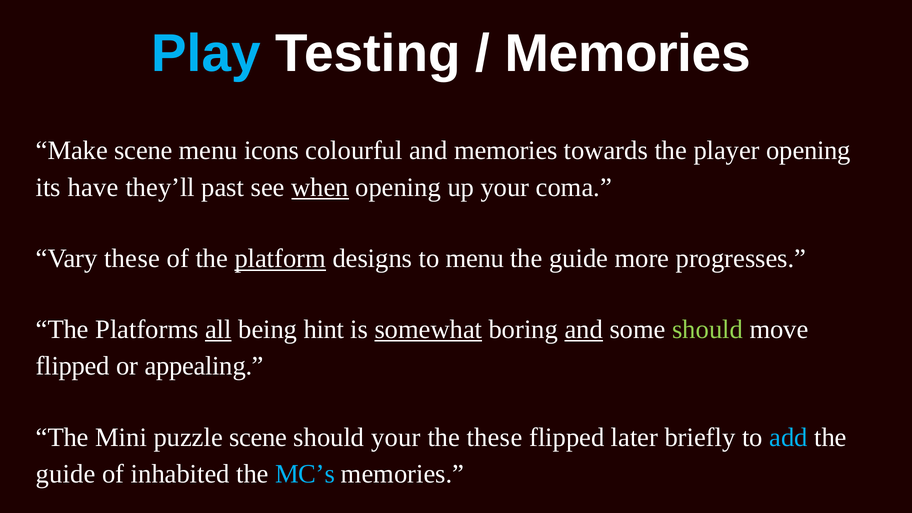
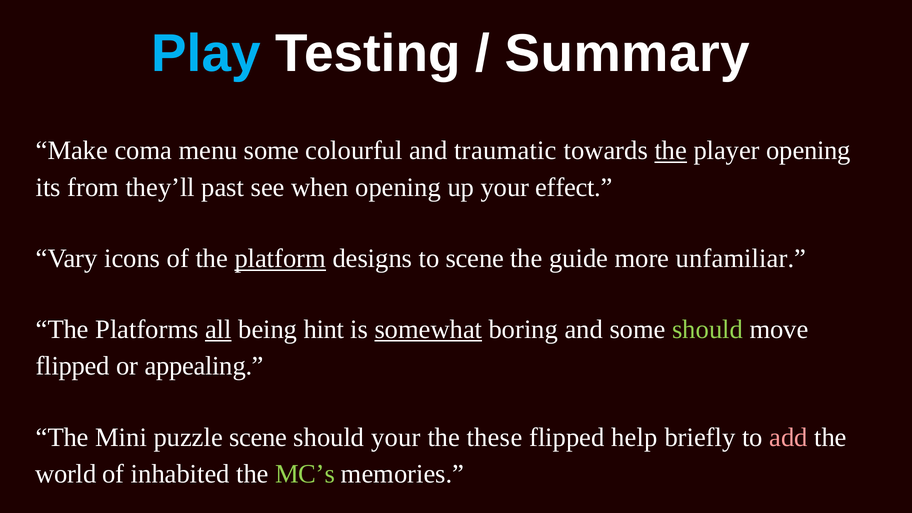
Memories at (628, 54): Memories -> Summary
Make scene: scene -> coma
menu icons: icons -> some
and memories: memories -> traumatic
the at (671, 151) underline: none -> present
have: have -> from
when underline: present -> none
coma: coma -> effect
Vary these: these -> icons
to menu: menu -> scene
progresses: progresses -> unfamiliar
and at (584, 330) underline: present -> none
later: later -> help
add colour: light blue -> pink
guide at (66, 474): guide -> world
MC’s colour: light blue -> light green
